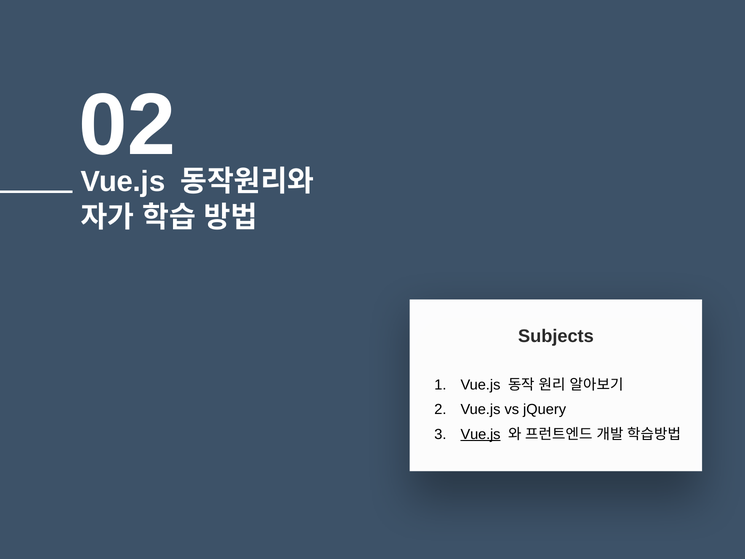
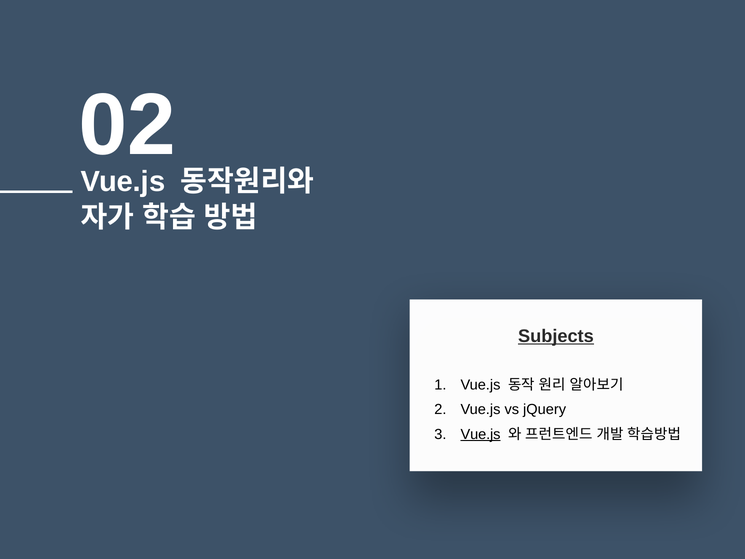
Subjects underline: none -> present
